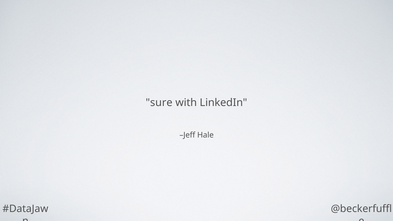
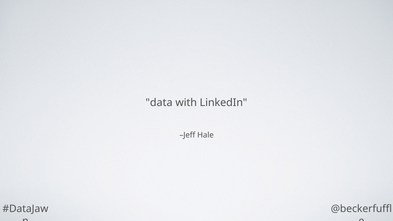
sure: sure -> data
